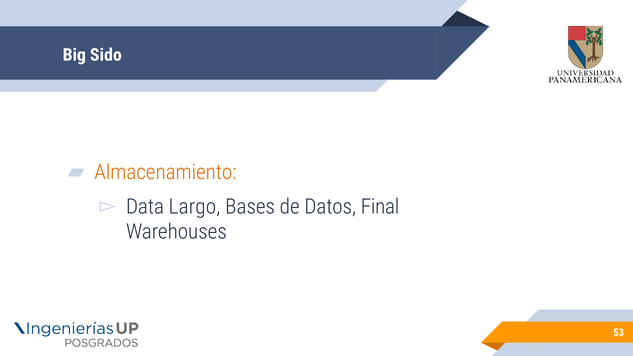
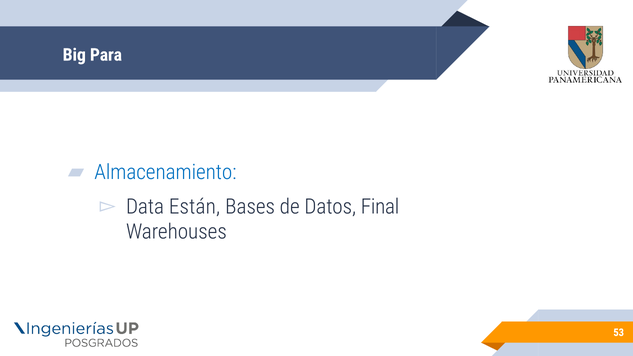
Sido: Sido -> Para
Almacenamiento colour: orange -> blue
Largo: Largo -> Están
